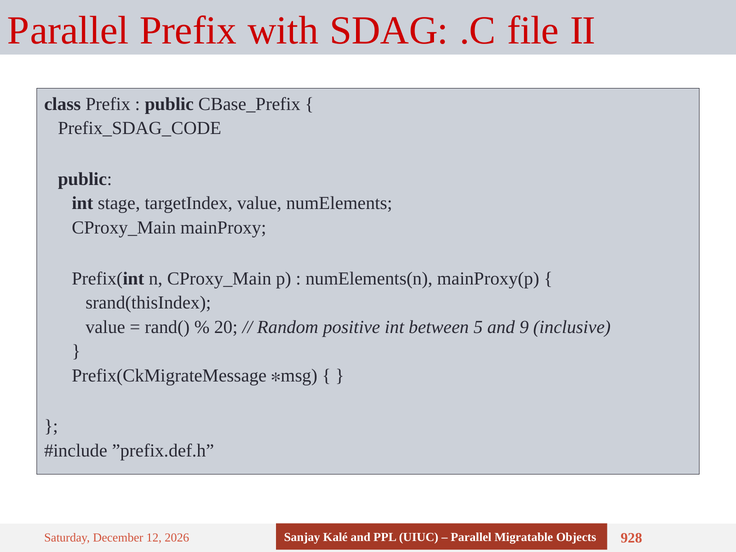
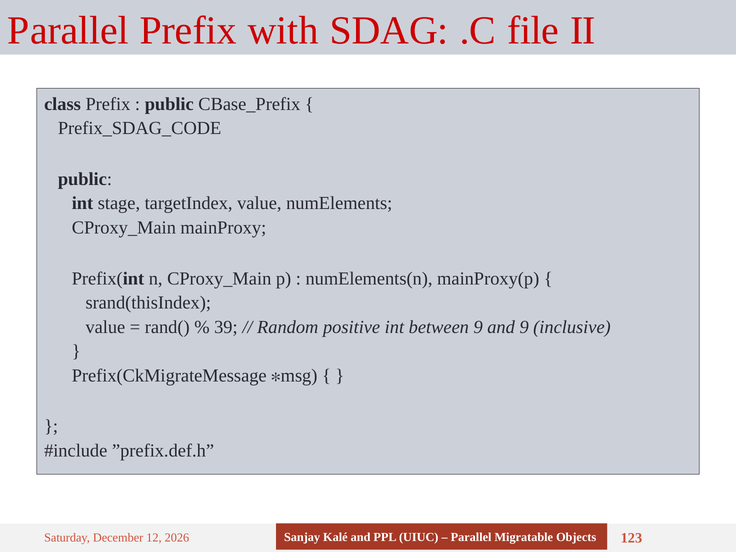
20: 20 -> 39
between 5: 5 -> 9
928: 928 -> 123
